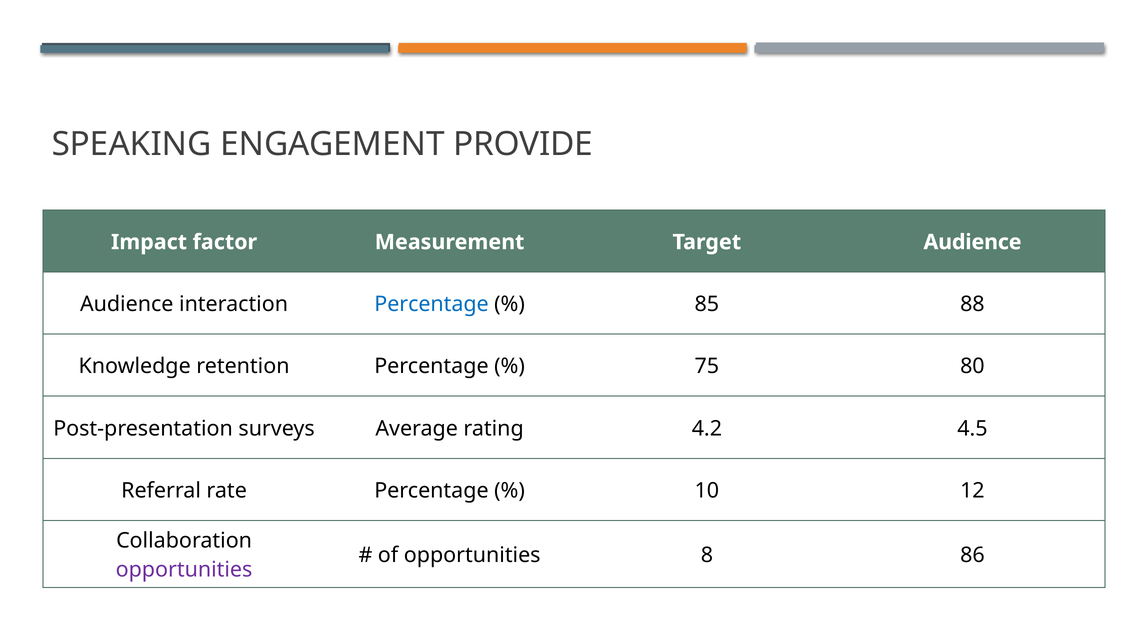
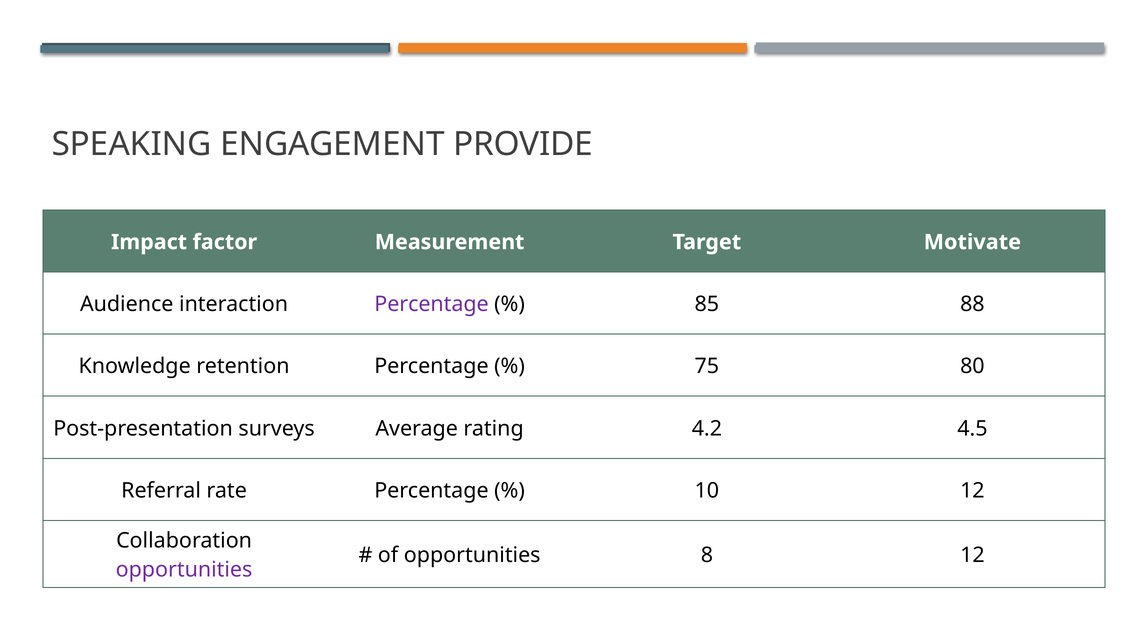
Target Audience: Audience -> Motivate
Percentage at (432, 305) colour: blue -> purple
8 86: 86 -> 12
